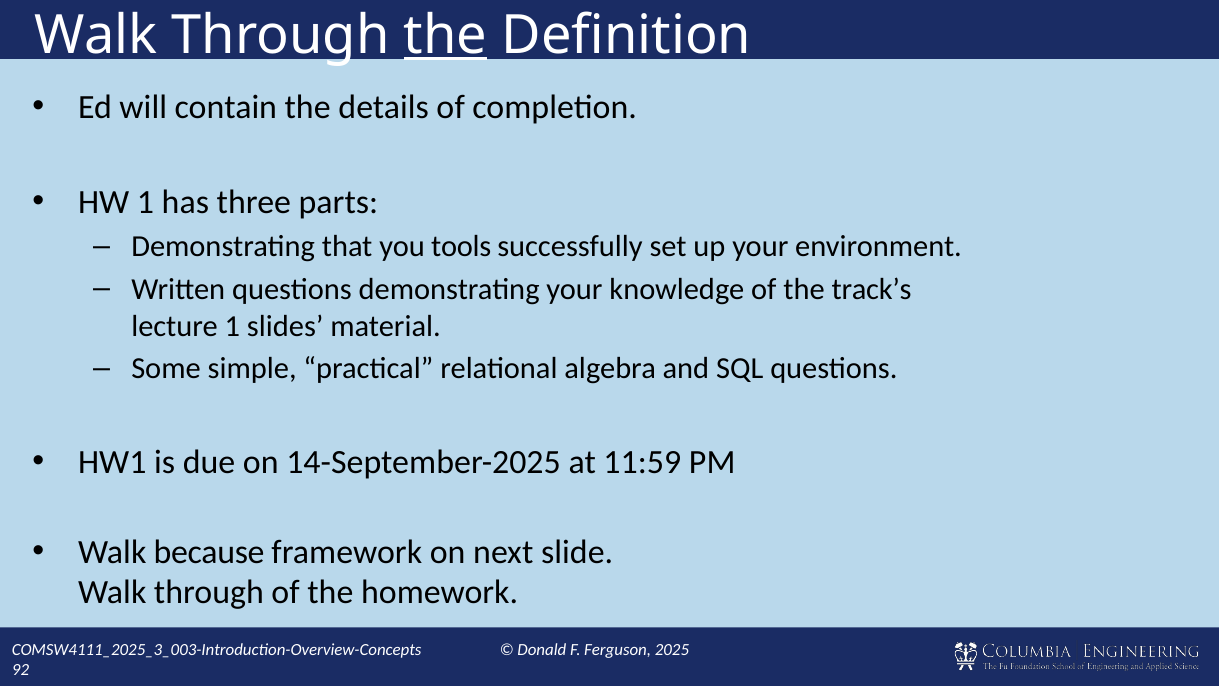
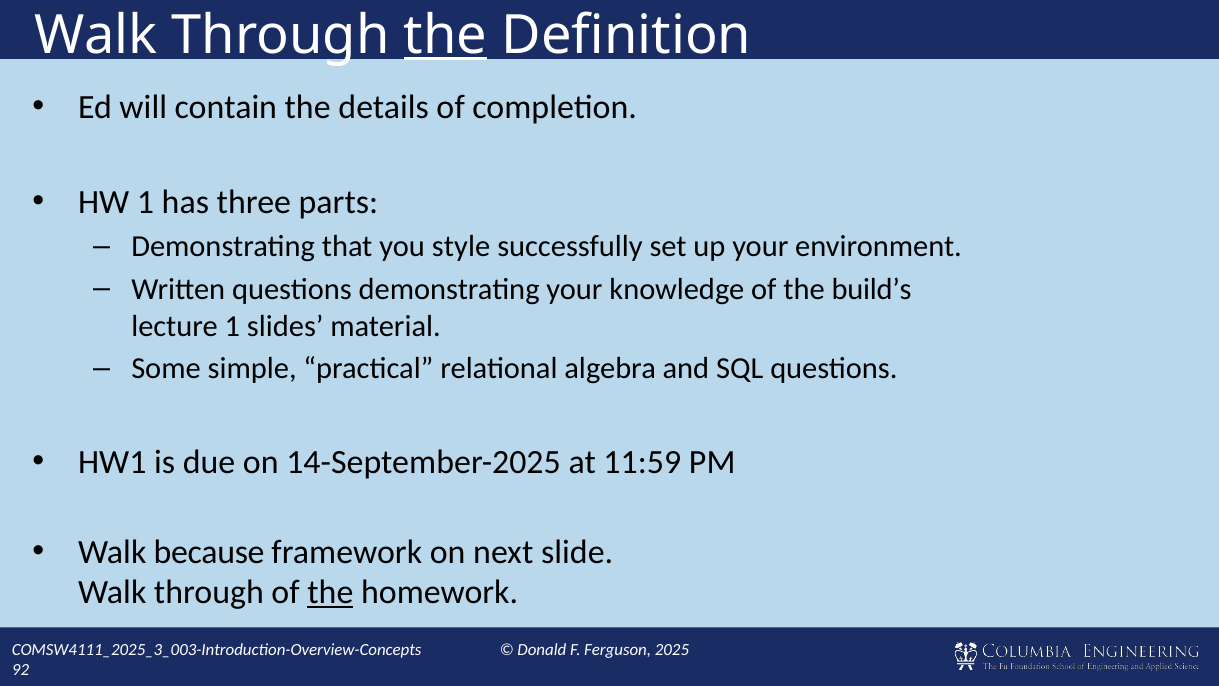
tools: tools -> style
track’s: track’s -> build’s
the at (330, 592) underline: none -> present
